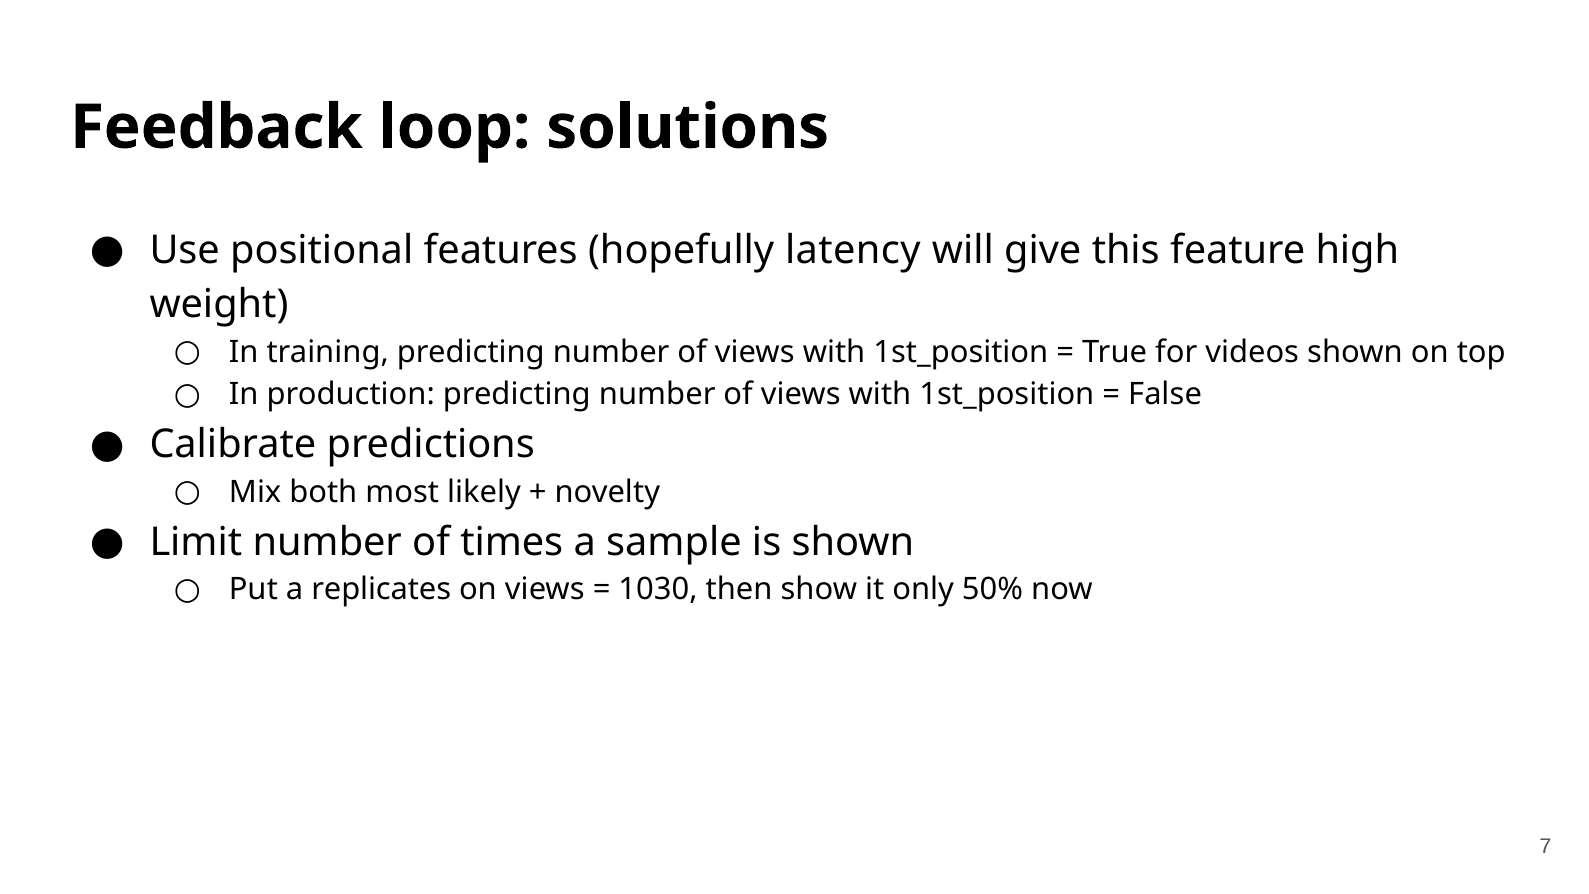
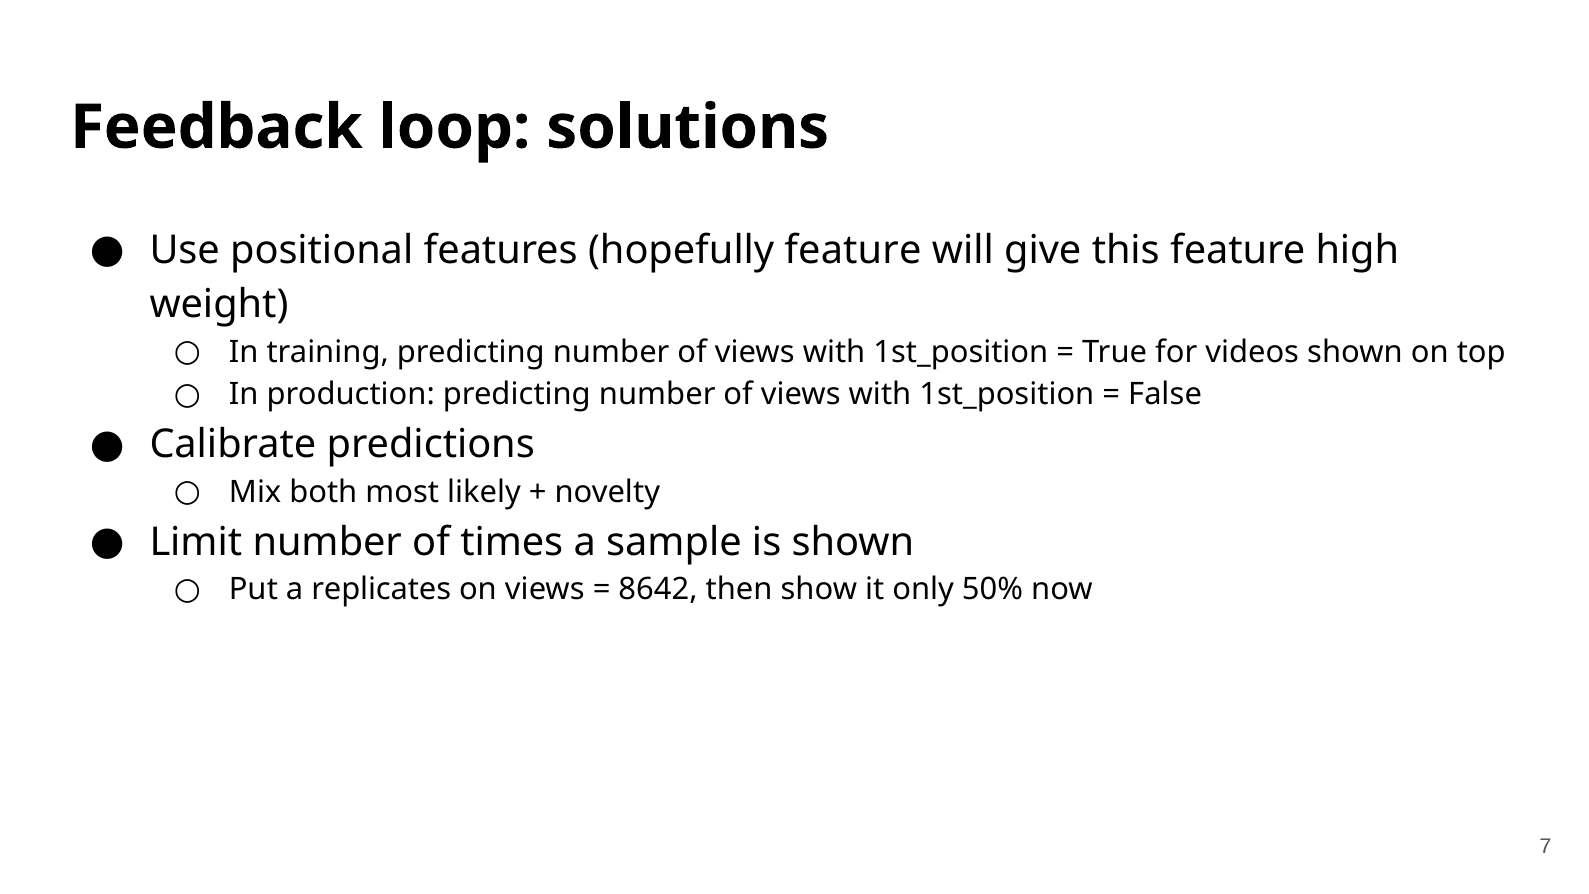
hopefully latency: latency -> feature
1030: 1030 -> 8642
